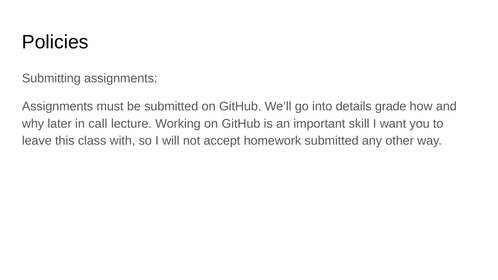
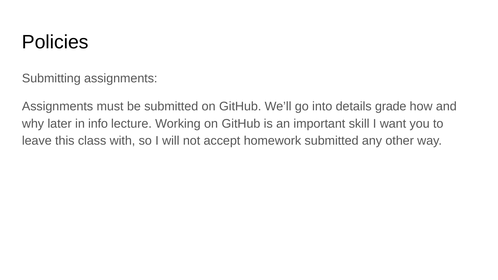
call: call -> info
